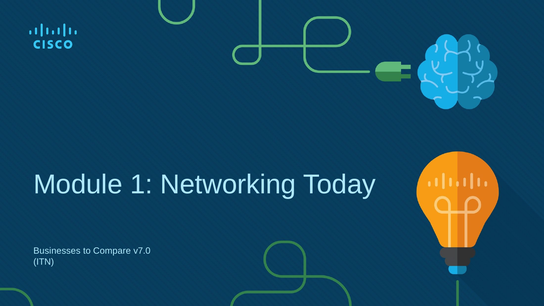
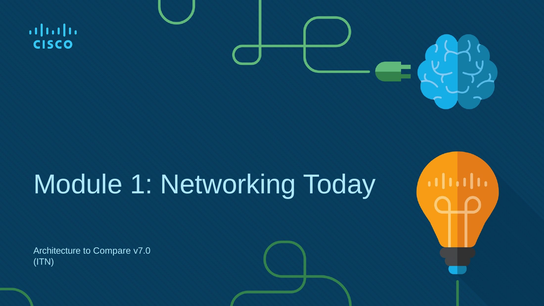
Businesses: Businesses -> Architecture
